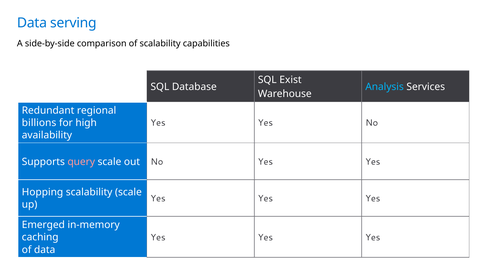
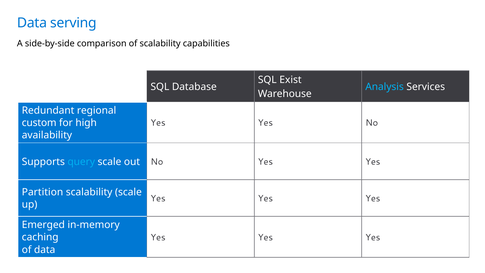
billions: billions -> custom
query colour: pink -> light blue
Hopping: Hopping -> Partition
